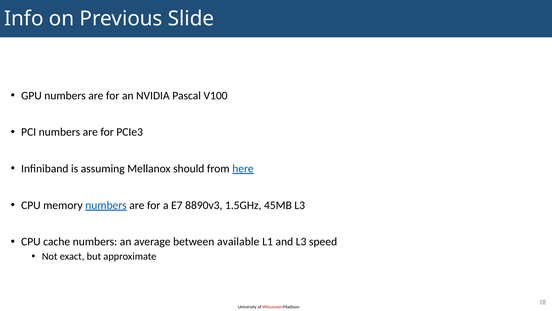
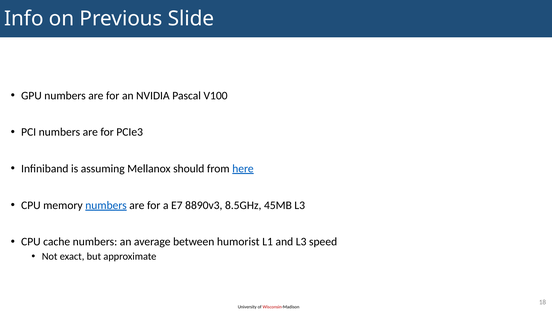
1.5GHz: 1.5GHz -> 8.5GHz
available: available -> humorist
